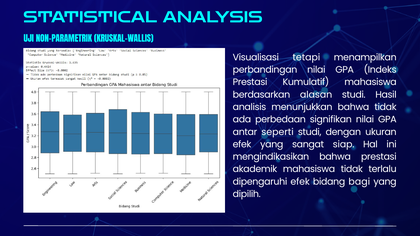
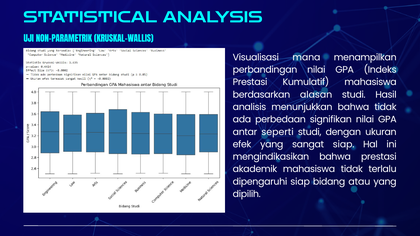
tetapi: tetapi -> mana
dipengaruhi efek: efek -> siap
bagi: bagi -> atau
